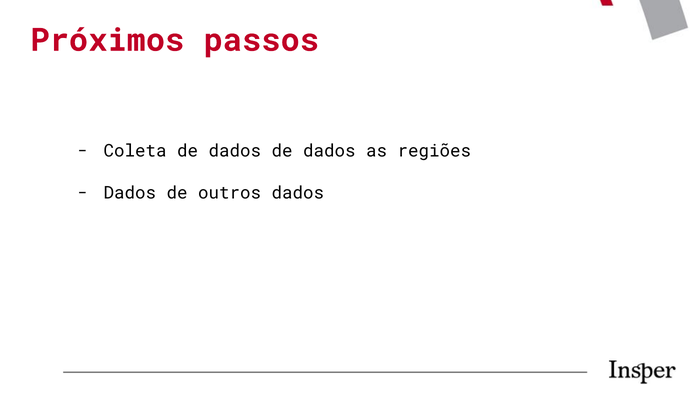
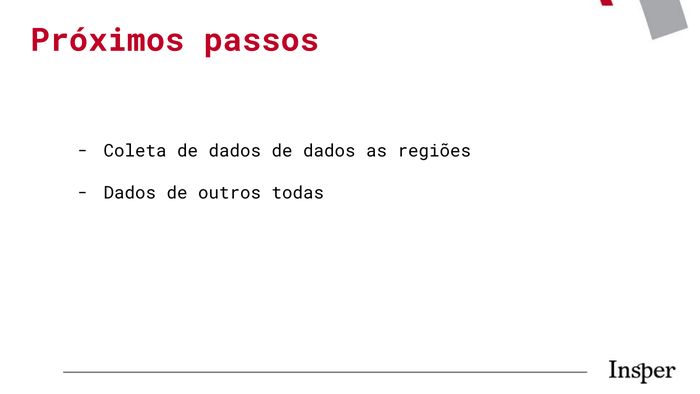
outros dados: dados -> todas
